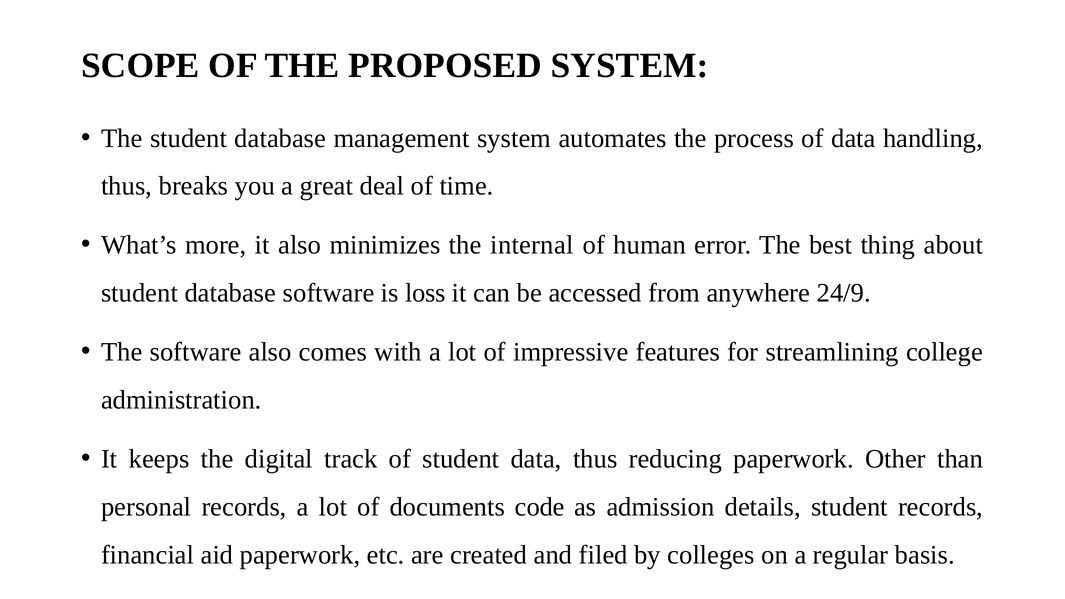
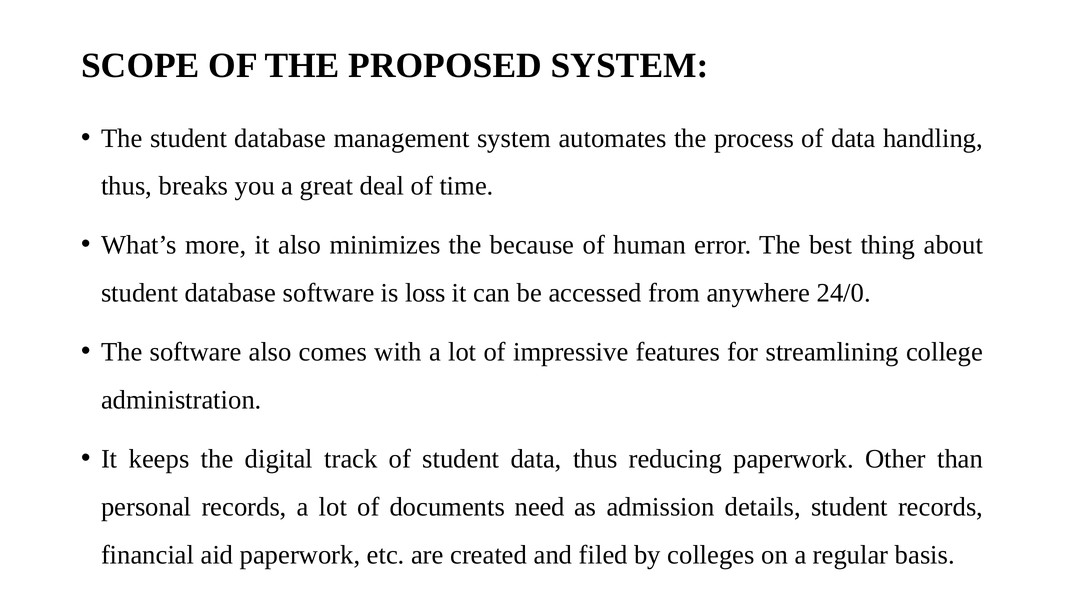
internal: internal -> because
24/9: 24/9 -> 24/0
code: code -> need
